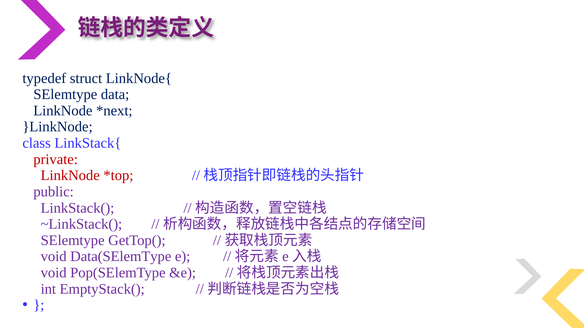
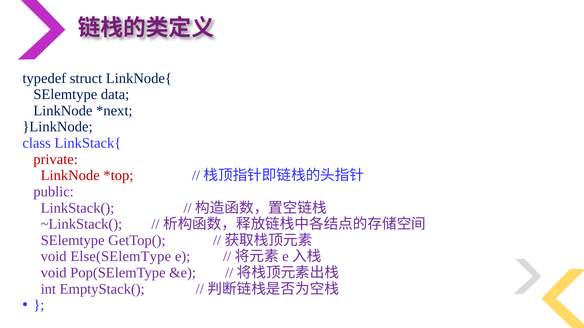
Data(SElemType: Data(SElemType -> Else(SElemType
